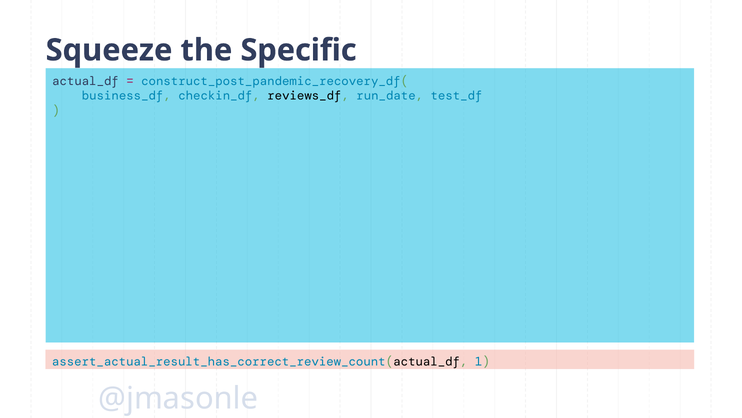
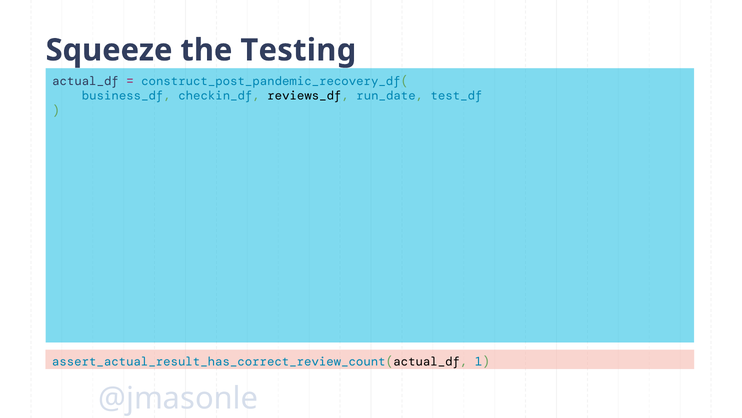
Specific: Specific -> Testing
